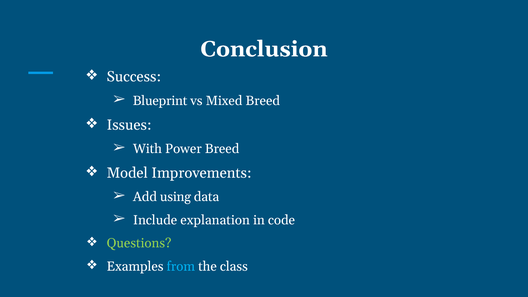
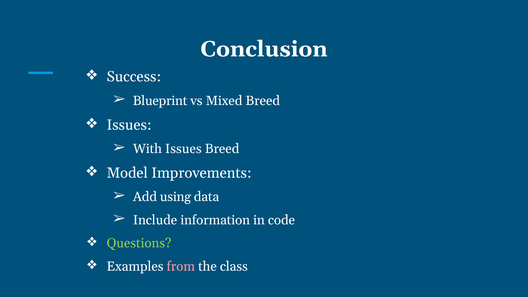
With Power: Power -> Issues
explanation: explanation -> information
from colour: light blue -> pink
